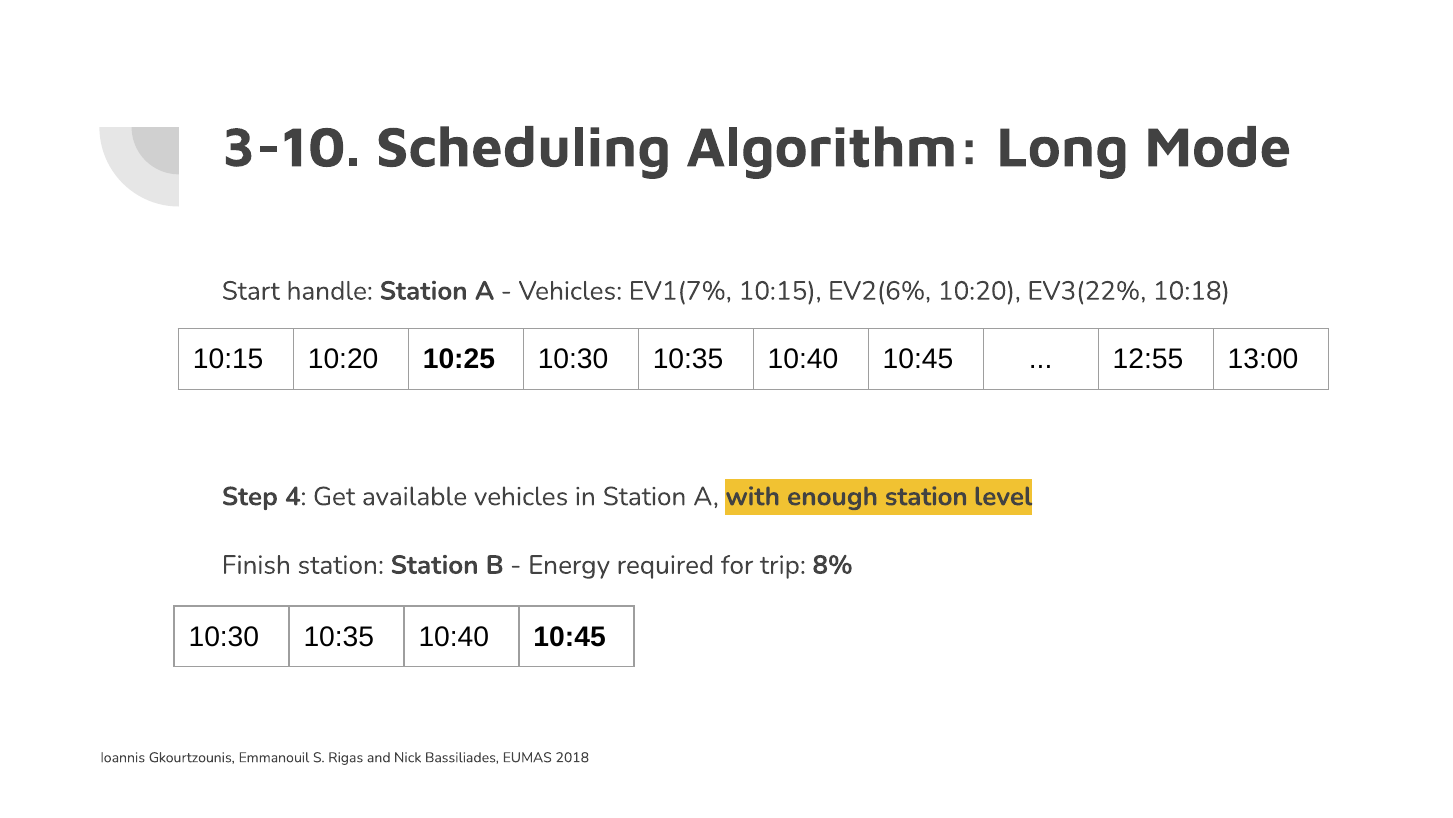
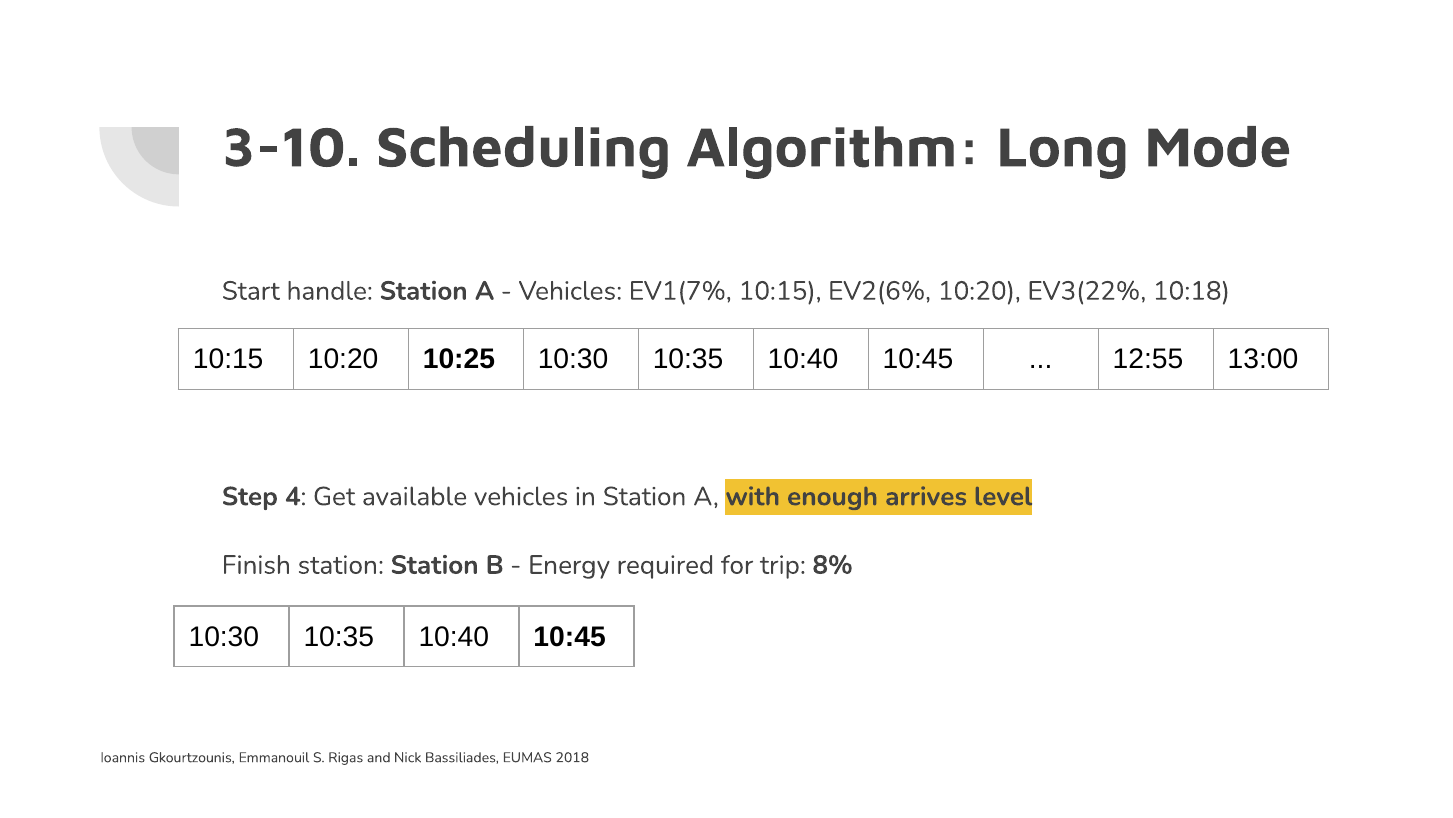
enough station: station -> arrives
